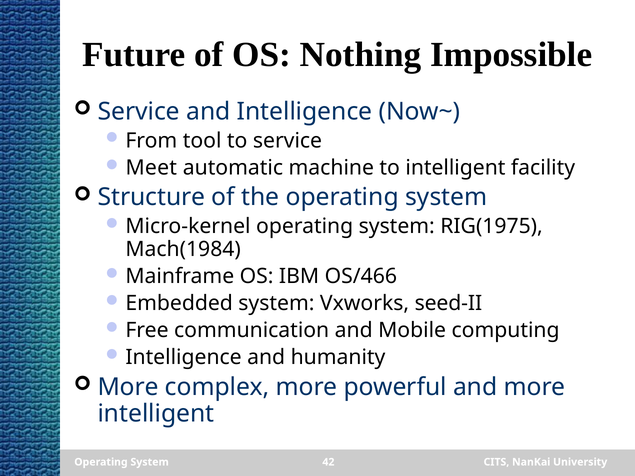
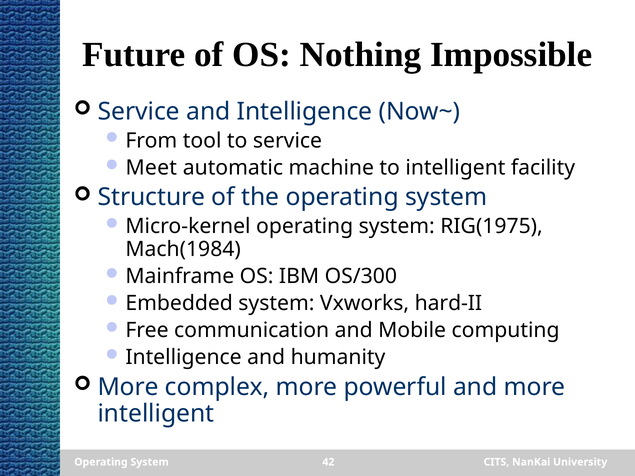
OS/466: OS/466 -> OS/300
seed-II: seed-II -> hard-II
